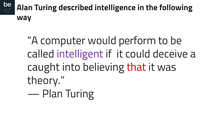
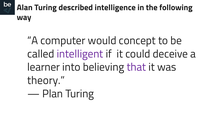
perform: perform -> concept
caught: caught -> learner
that colour: red -> purple
